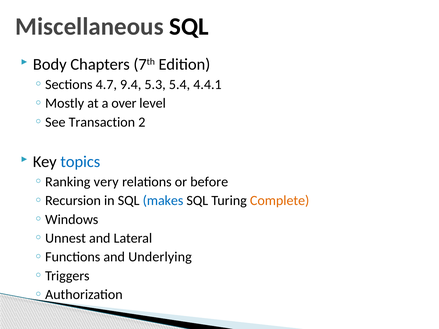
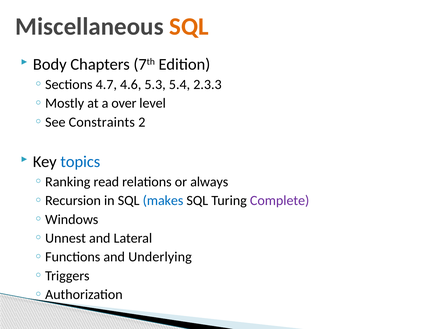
SQL at (189, 27) colour: black -> orange
9.4: 9.4 -> 4.6
4.4.1: 4.4.1 -> 2.3.3
Transaction: Transaction -> Constraints
very: very -> read
before: before -> always
Complete colour: orange -> purple
